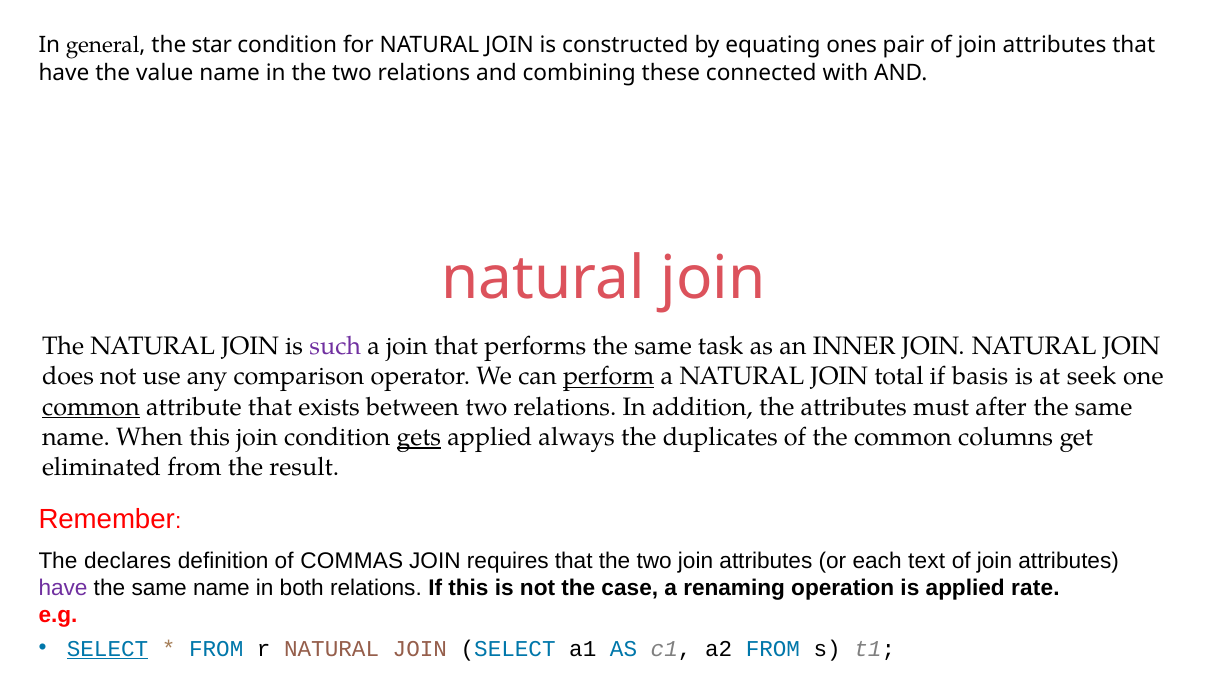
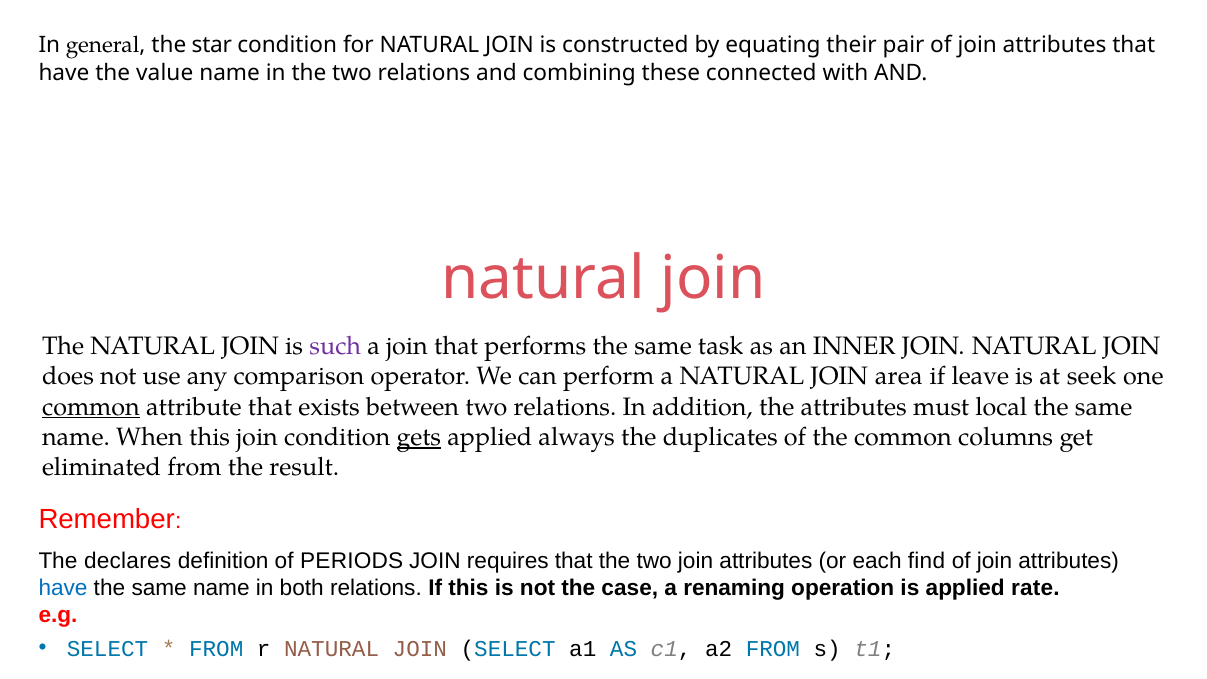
ones: ones -> their
perform underline: present -> none
total: total -> area
basis: basis -> leave
after: after -> local
COMMAS: COMMAS -> PERIODS
text: text -> find
have at (63, 588) colour: purple -> blue
SELECT at (108, 649) underline: present -> none
